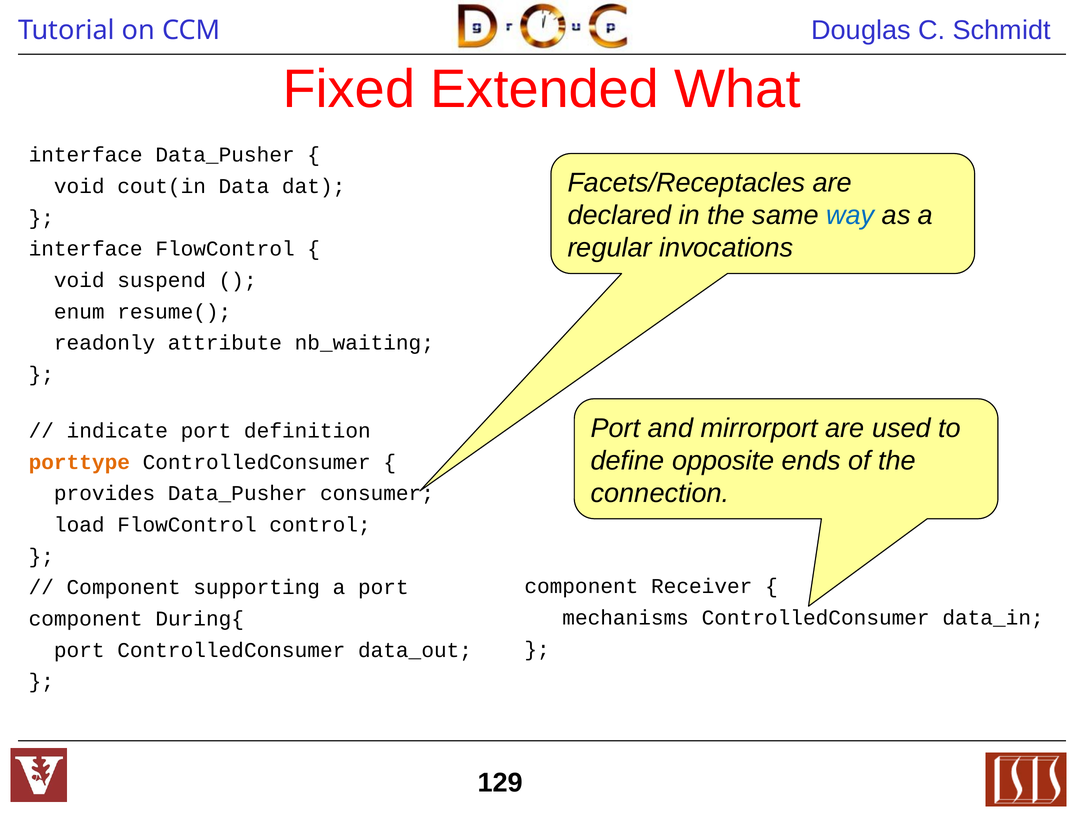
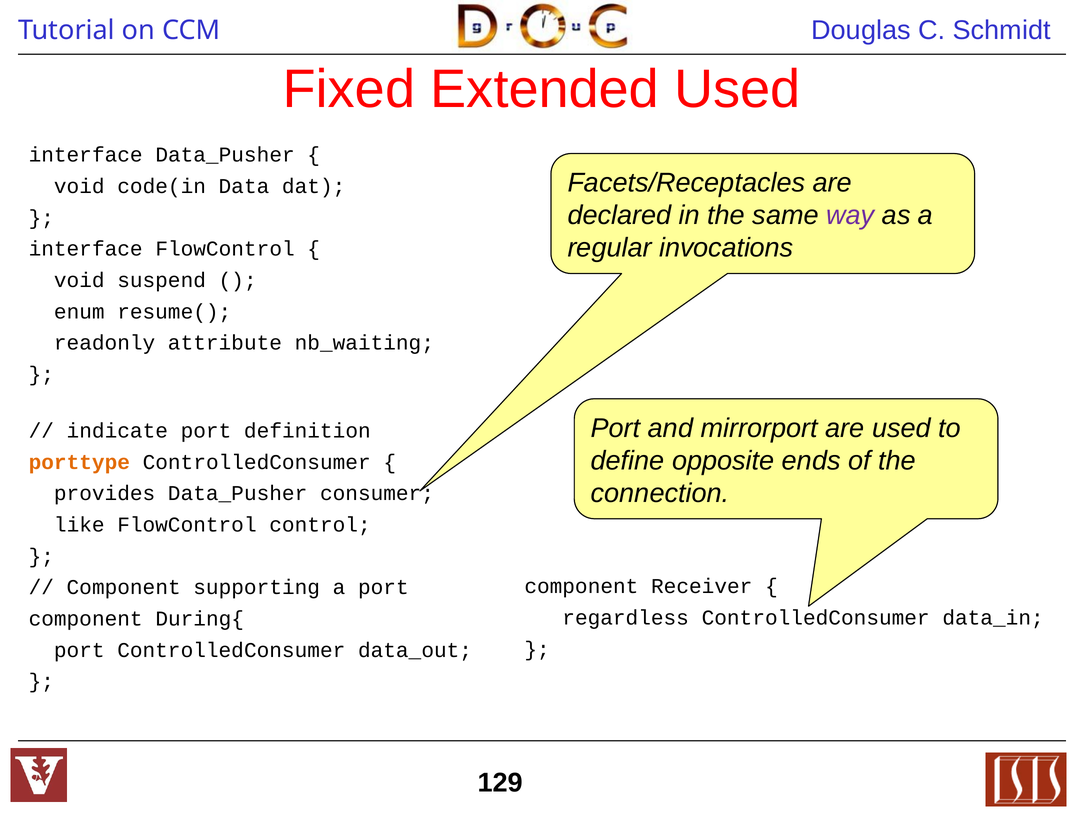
Extended What: What -> Used
cout(in: cout(in -> code(in
way colour: blue -> purple
load: load -> like
mechanisms: mechanisms -> regardless
